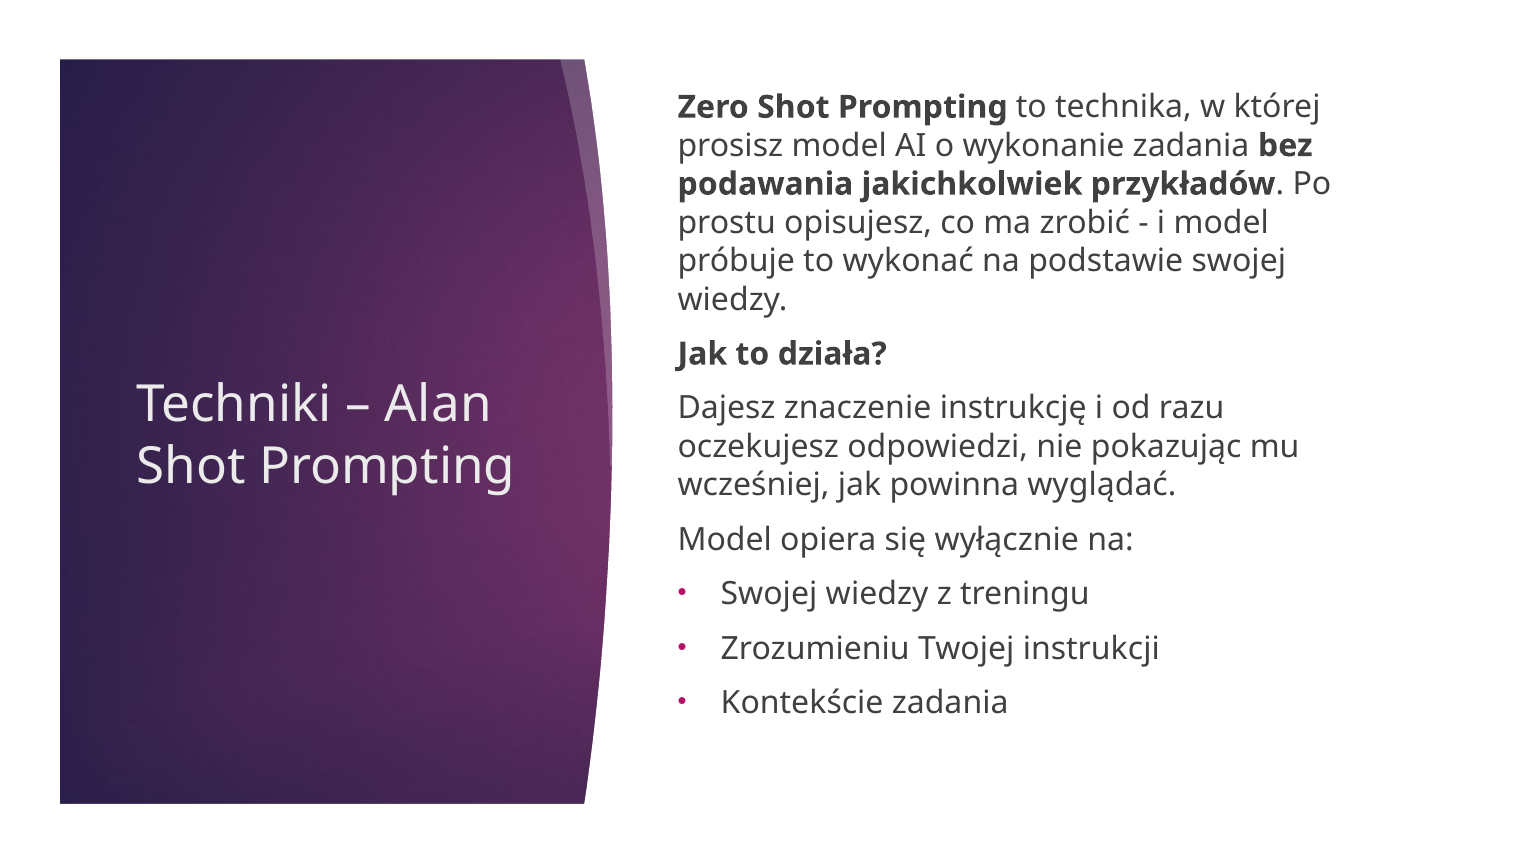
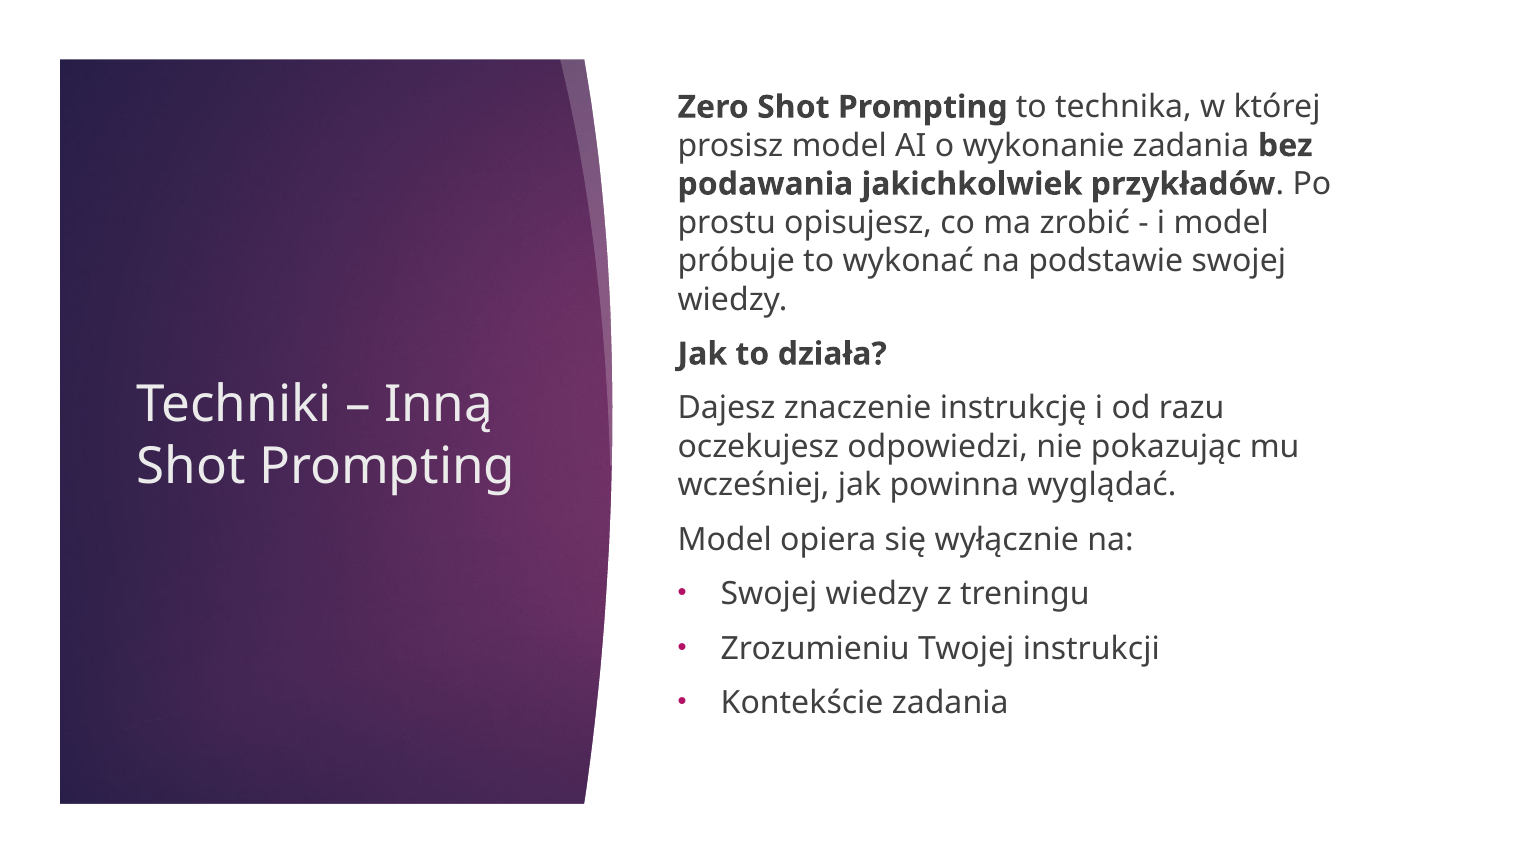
Alan: Alan -> Inną
